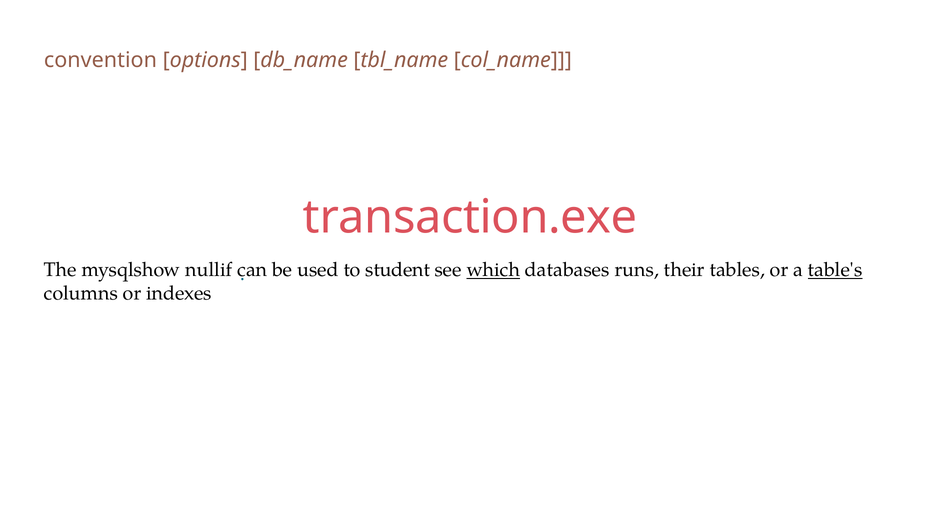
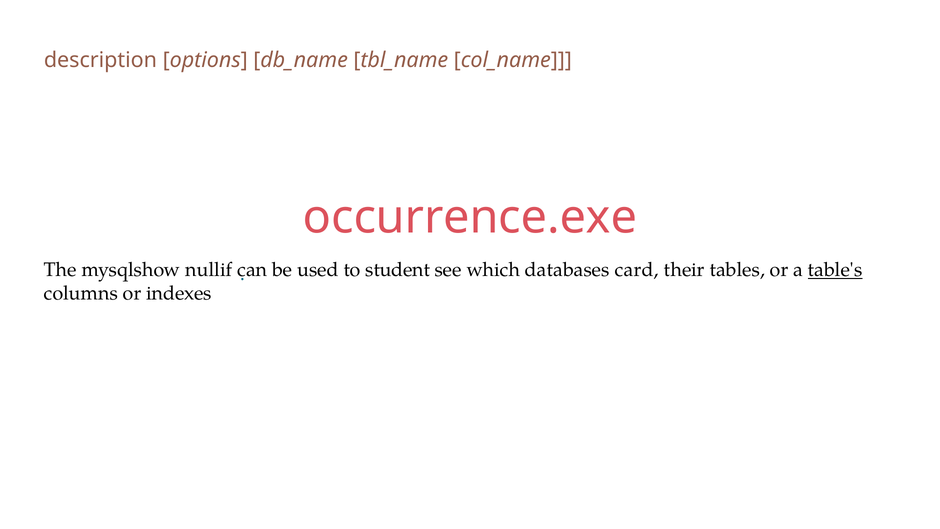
convention: convention -> description
transaction.exe: transaction.exe -> occurrence.exe
which underline: present -> none
runs: runs -> card
